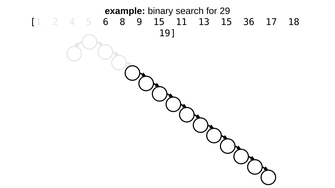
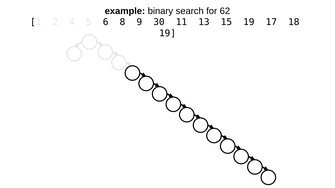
29: 29 -> 62
9 15: 15 -> 30
15 36: 36 -> 19
